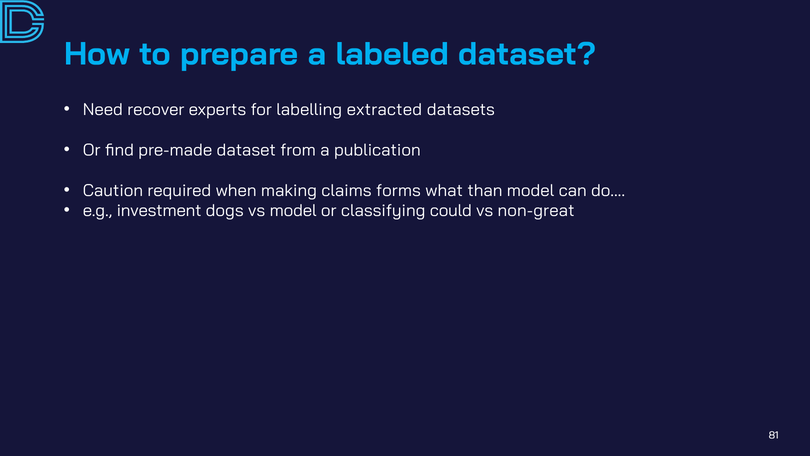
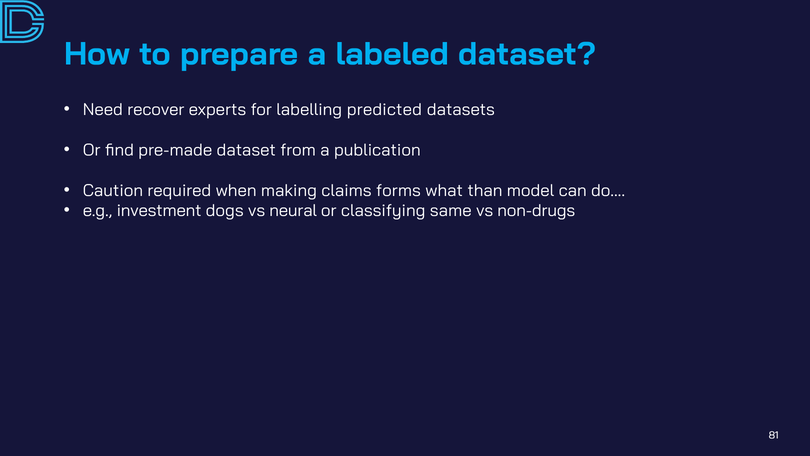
extracted: extracted -> predicted
vs model: model -> neural
could: could -> same
non-great: non-great -> non-drugs
